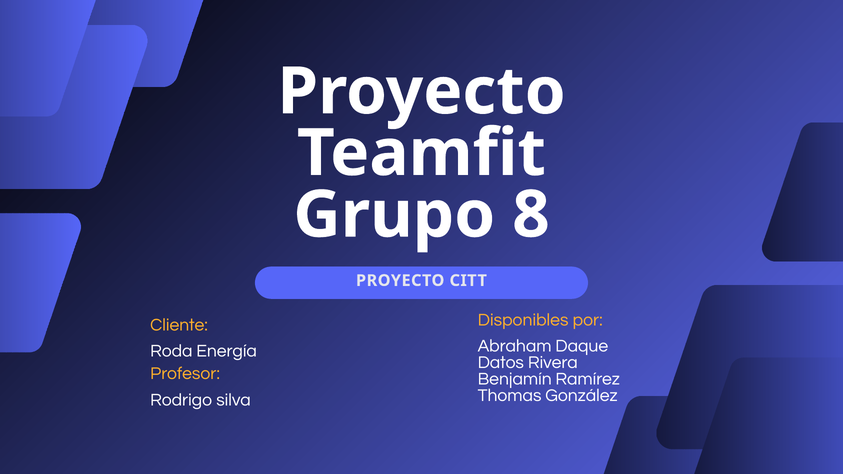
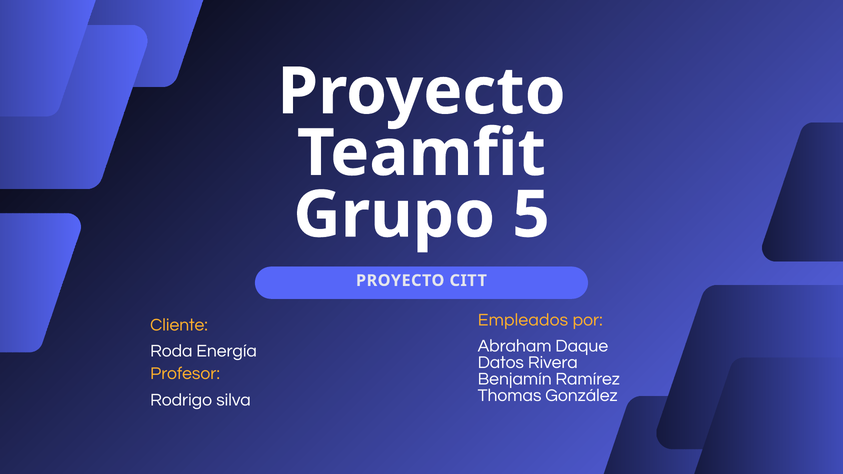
8: 8 -> 5
Disponibles: Disponibles -> Empleados
